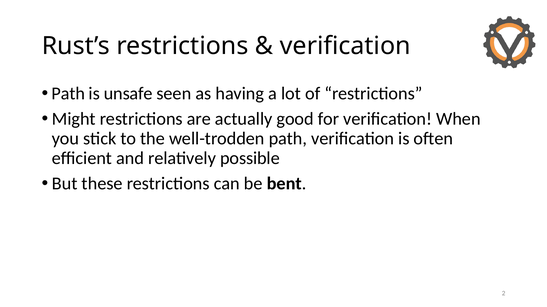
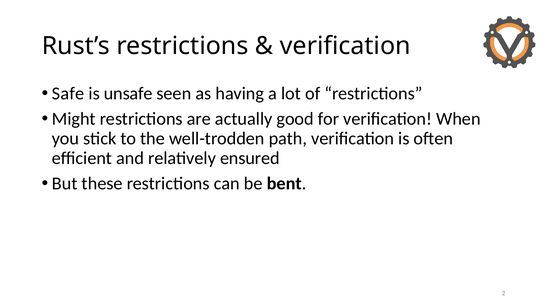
Path at (68, 94): Path -> Safe
possible: possible -> ensured
